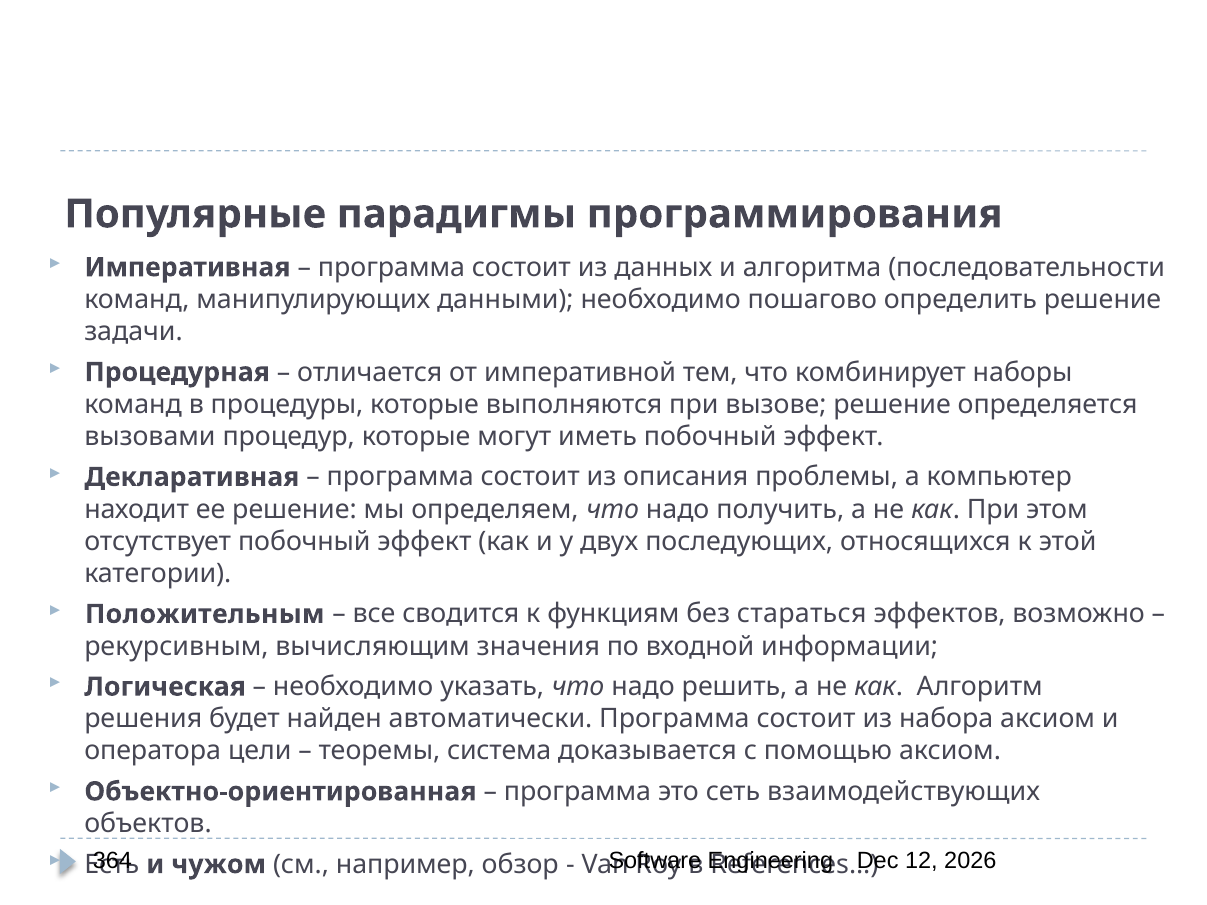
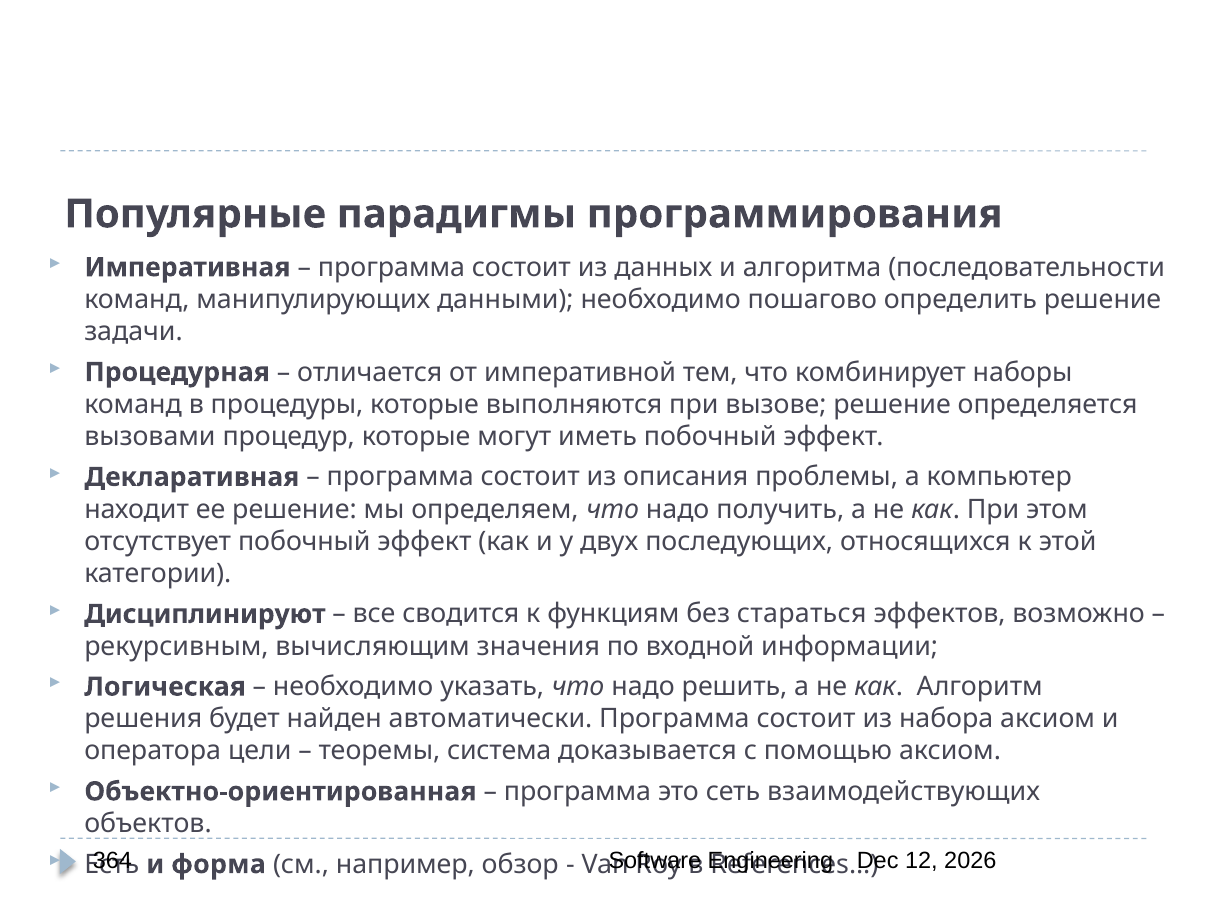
Положительным: Положительным -> Дисциплинируют
чужом: чужом -> форма
